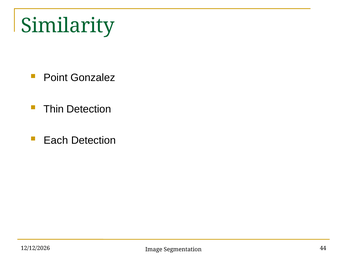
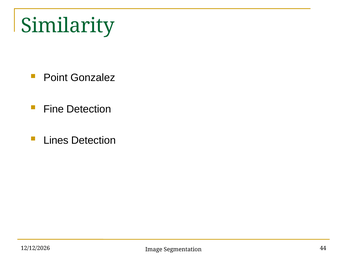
Thin: Thin -> Fine
Each: Each -> Lines
